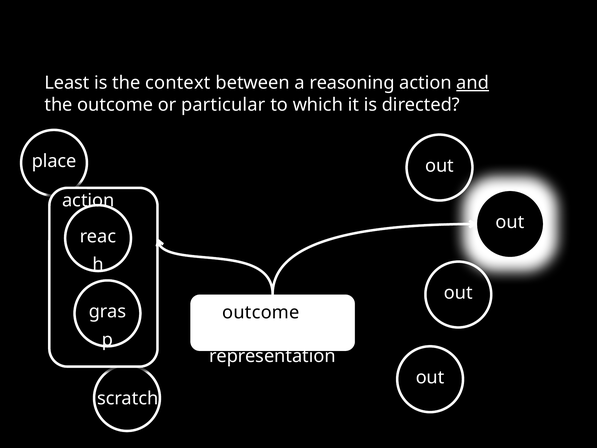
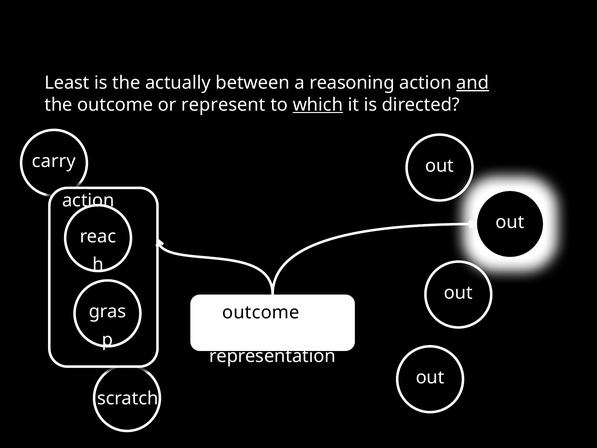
context: context -> actually
particular: particular -> represent
which underline: none -> present
place: place -> carry
